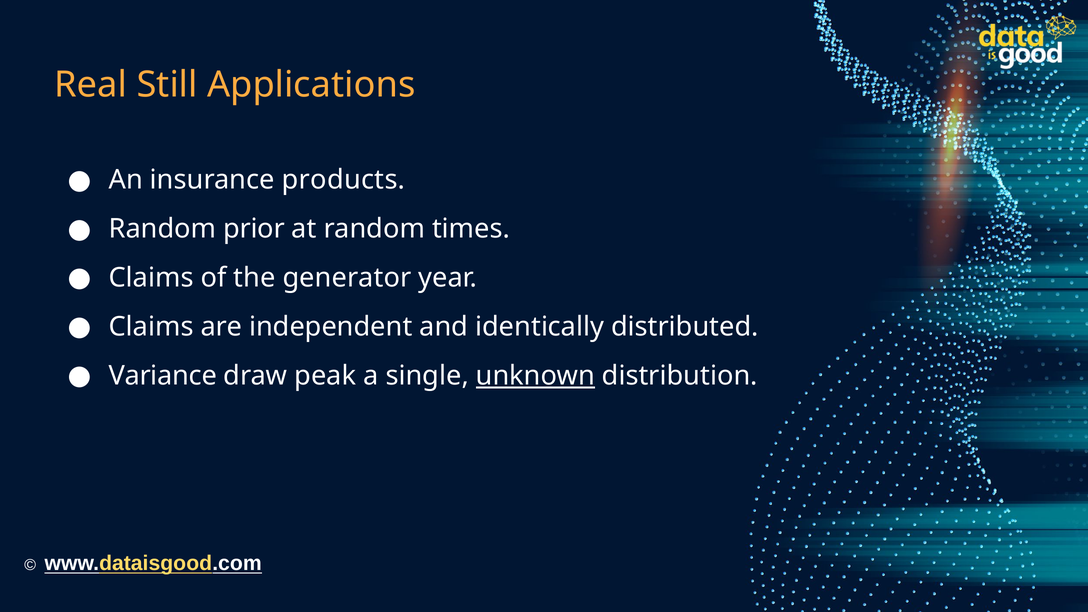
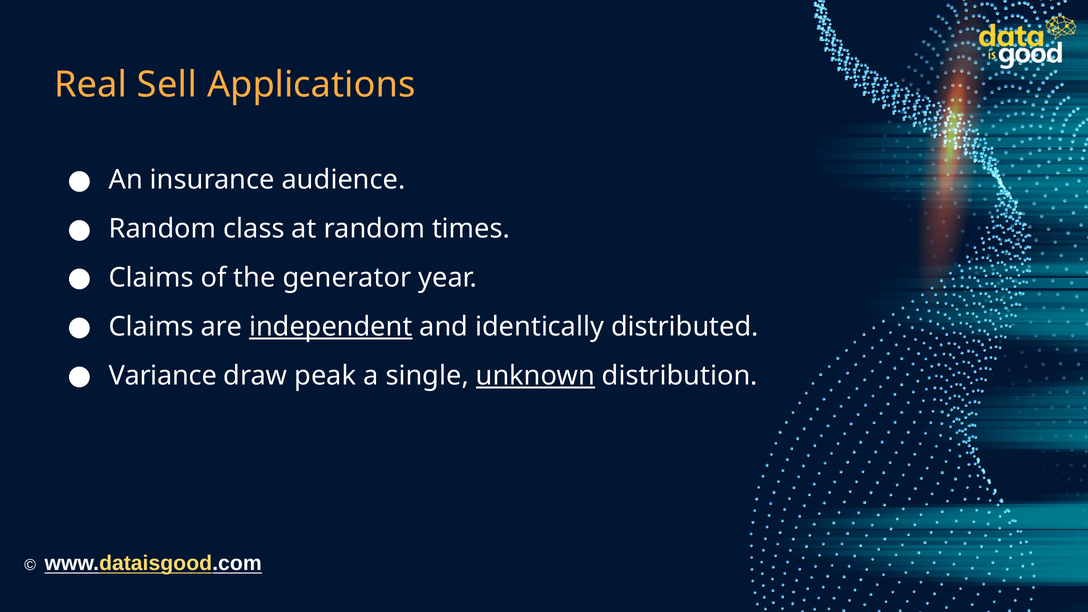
Still: Still -> Sell
products: products -> audience
prior: prior -> class
independent underline: none -> present
